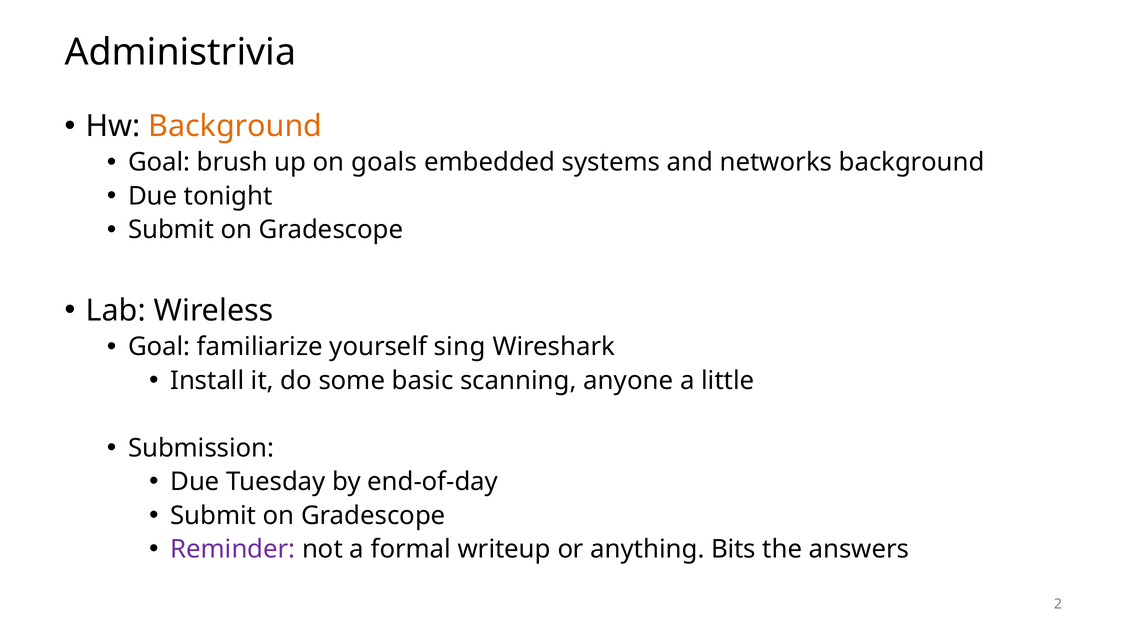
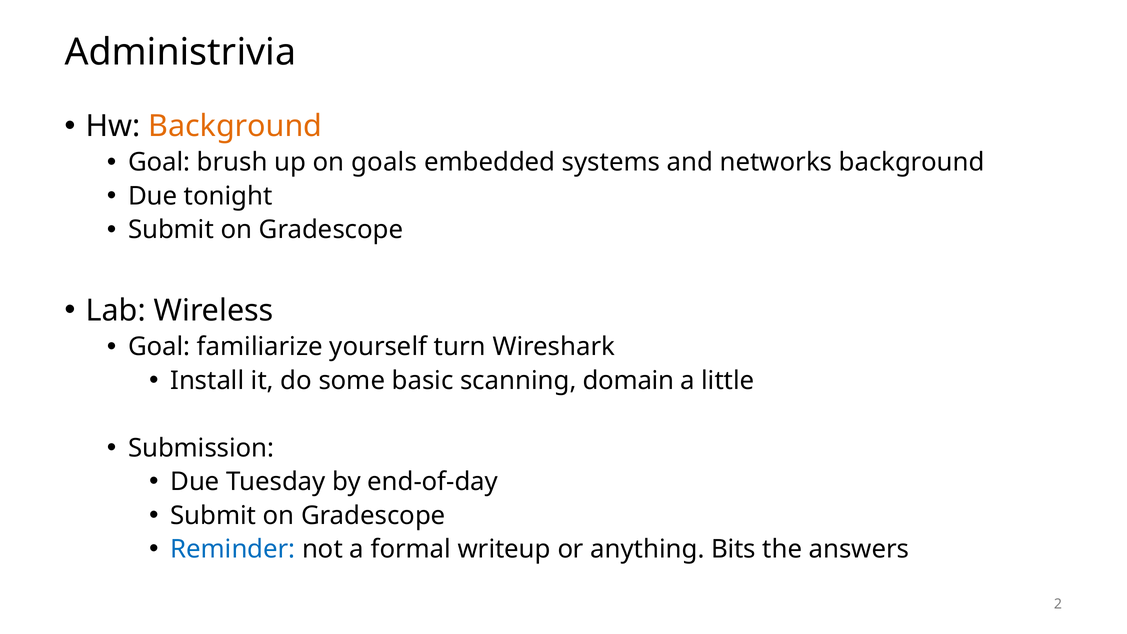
sing: sing -> turn
anyone: anyone -> domain
Reminder colour: purple -> blue
